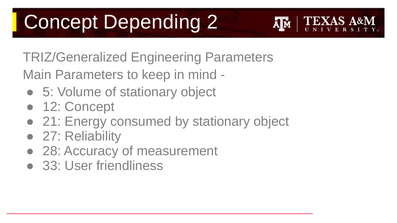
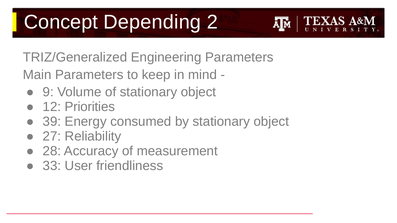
5: 5 -> 9
12 Concept: Concept -> Priorities
21: 21 -> 39
